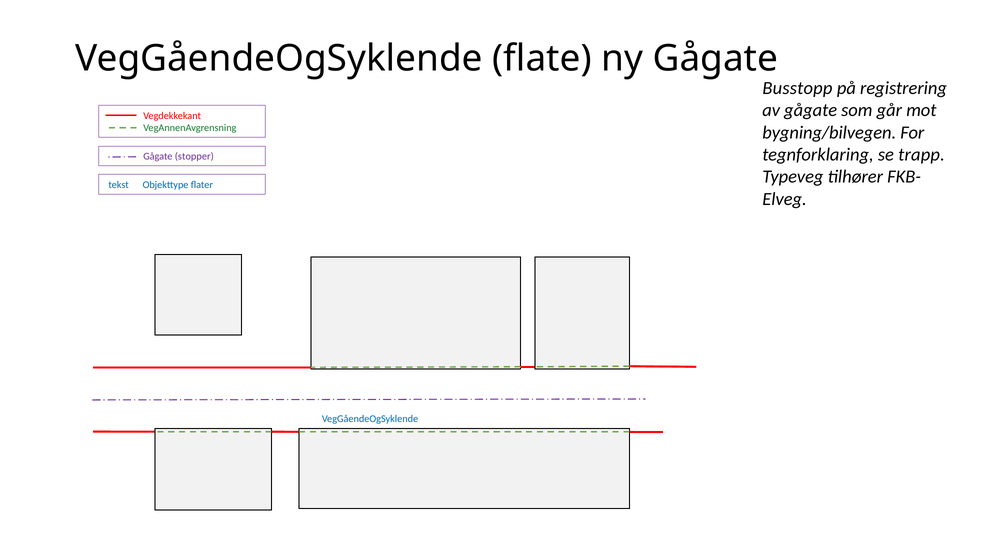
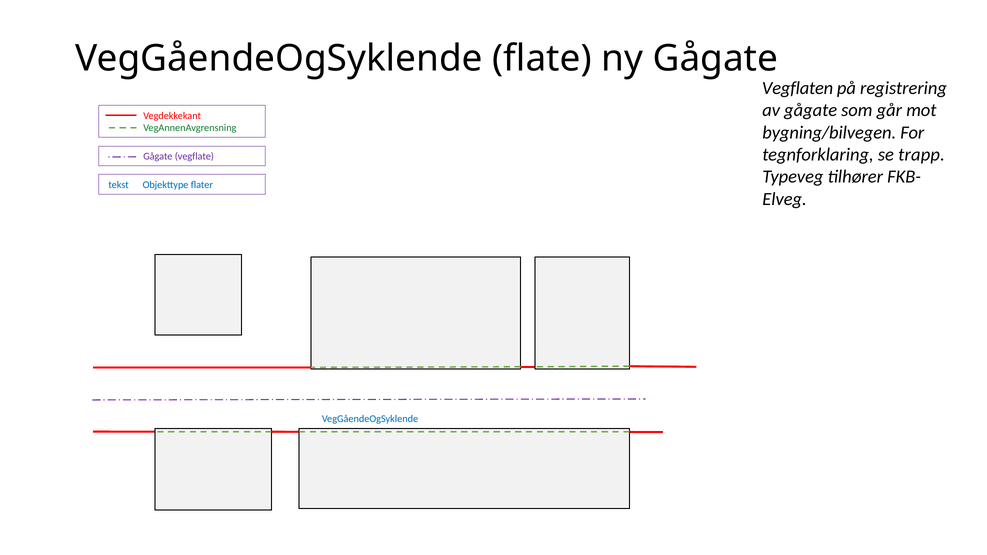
Busstopp: Busstopp -> Vegflaten
stopper: stopper -> vegflate
